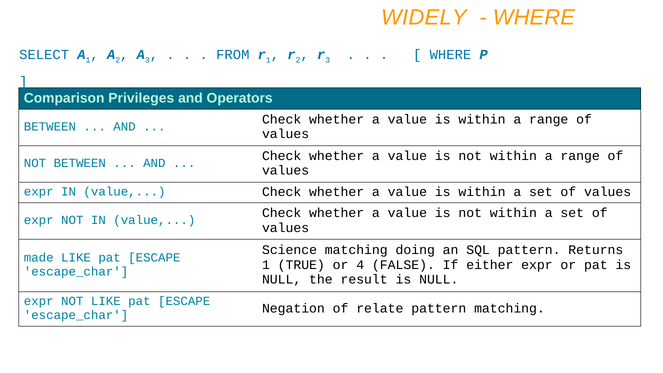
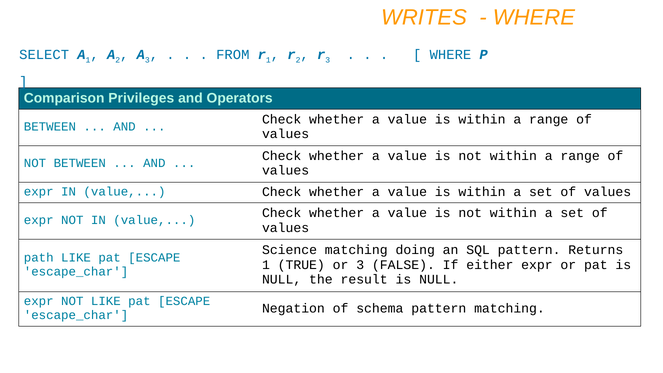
WIDELY: WIDELY -> WRITES
made: made -> path
or 4: 4 -> 3
relate: relate -> schema
